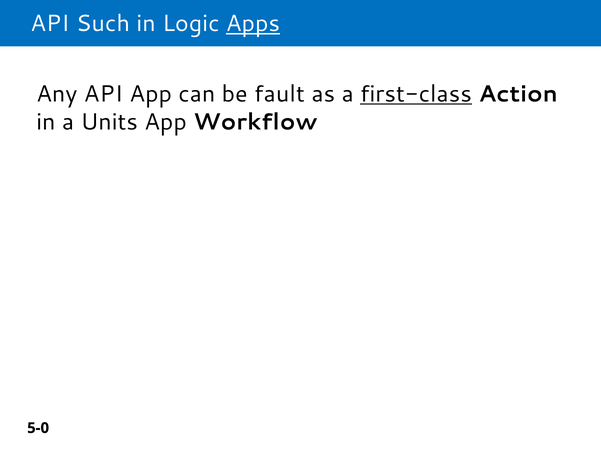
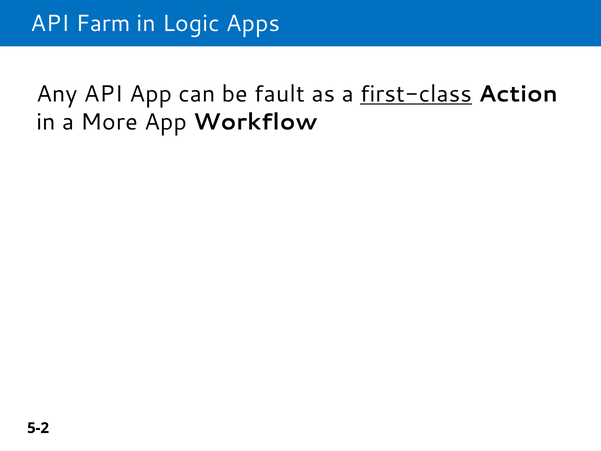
Such: Such -> Farm
Apps underline: present -> none
Units: Units -> More
5-0: 5-0 -> 5-2
